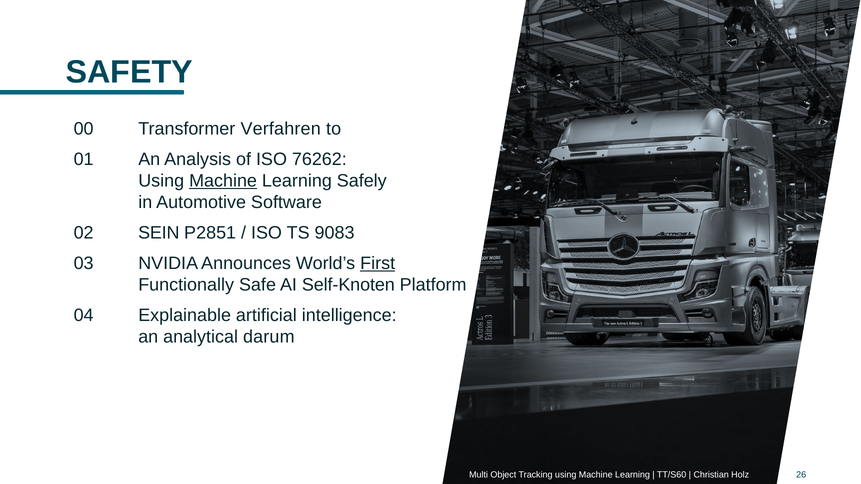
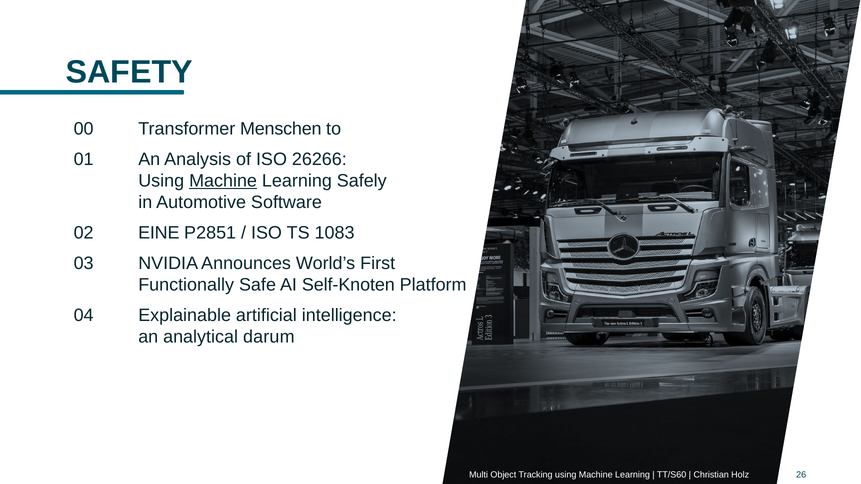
Verfahren: Verfahren -> Menschen
76262: 76262 -> 26266
SEIN: SEIN -> EINE
9083: 9083 -> 1083
First underline: present -> none
